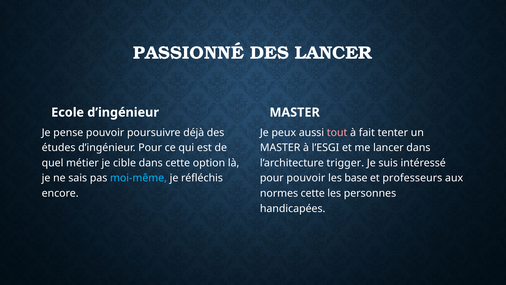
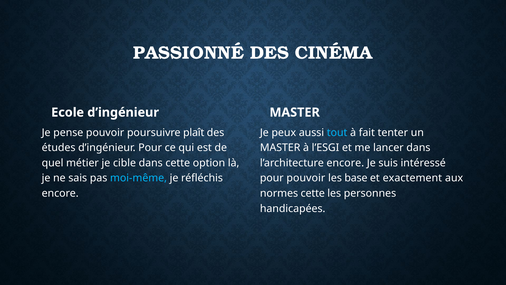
DES LANCER: LANCER -> CINÉMA
déjà: déjà -> plaît
tout colour: pink -> light blue
l’architecture trigger: trigger -> encore
professeurs: professeurs -> exactement
